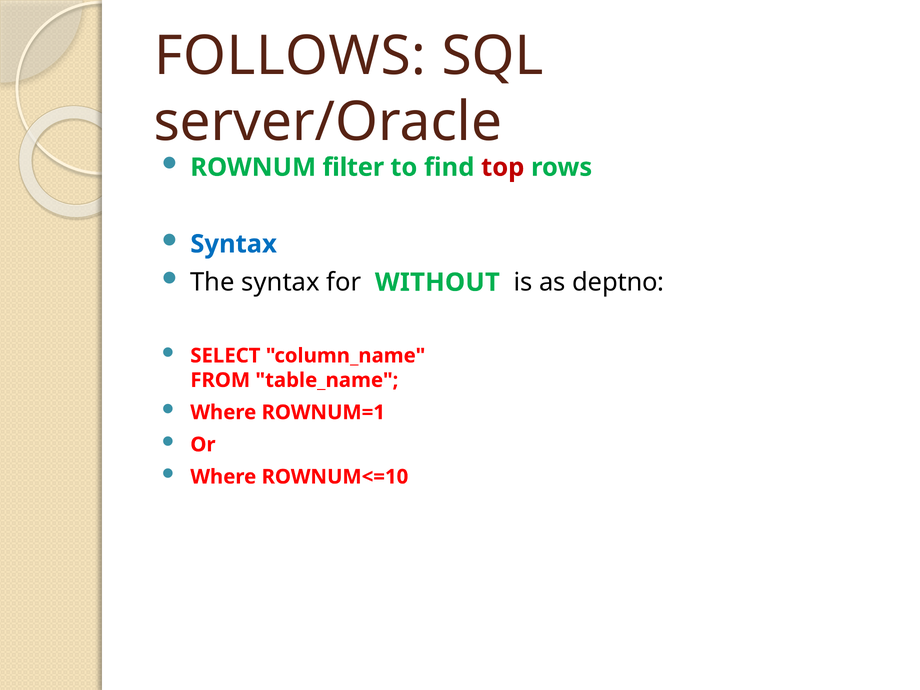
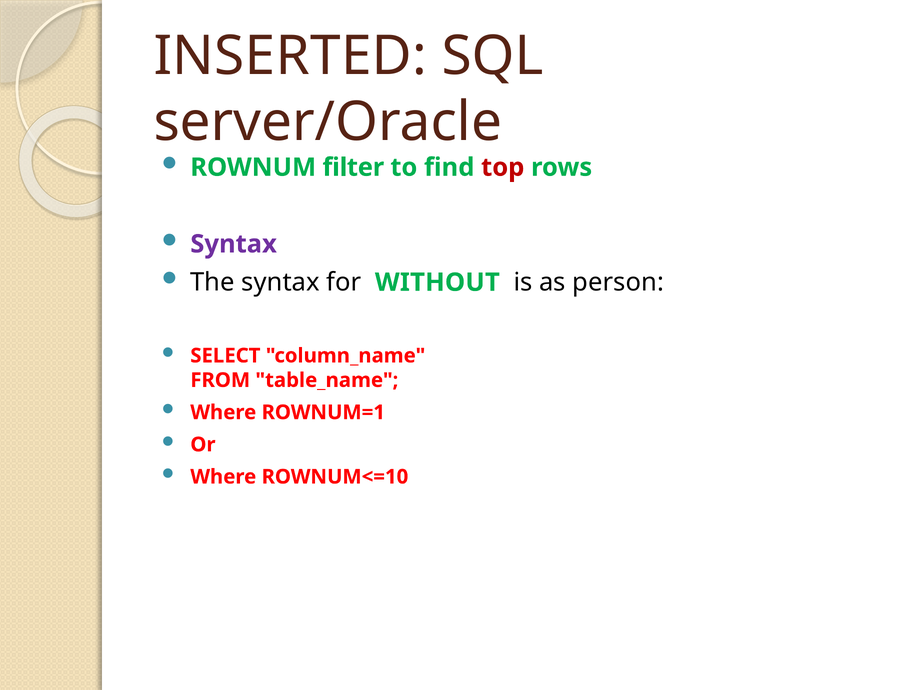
FOLLOWS: FOLLOWS -> INSERTED
Syntax at (234, 244) colour: blue -> purple
deptno: deptno -> person
